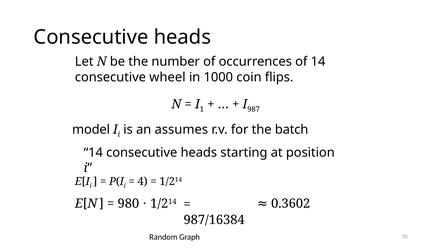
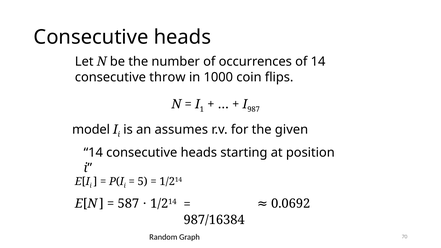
wheel: wheel -> throw
batch: batch -> given
4: 4 -> 5
0.3602: 0.3602 -> 0.0692
980: 980 -> 587
